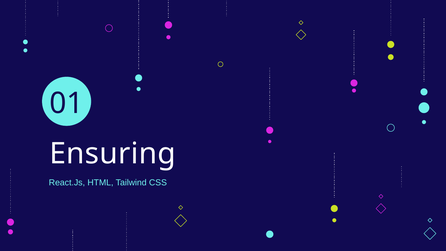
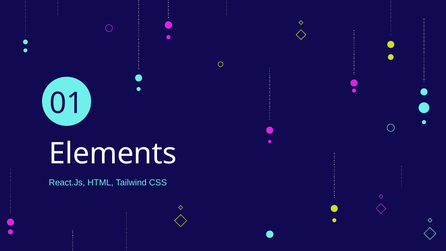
Ensuring: Ensuring -> Elements
